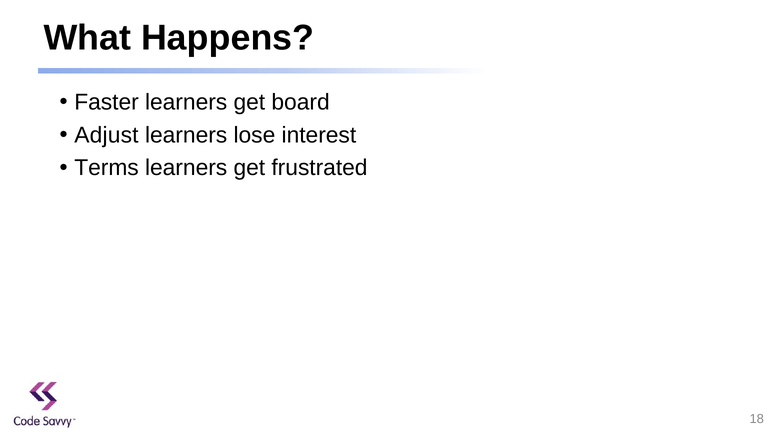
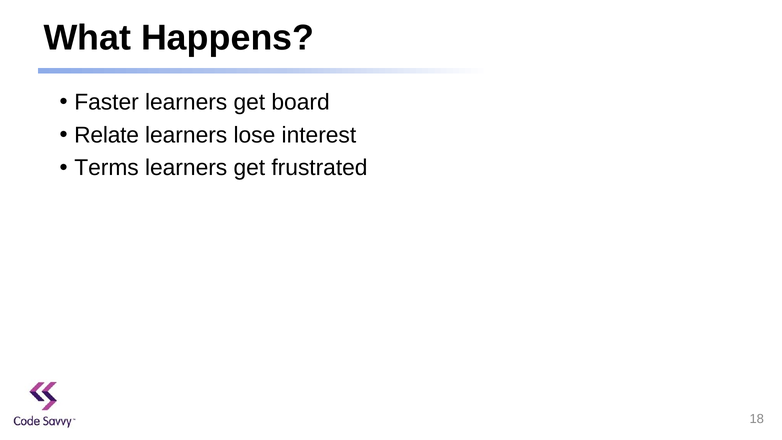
Adjust: Adjust -> Relate
